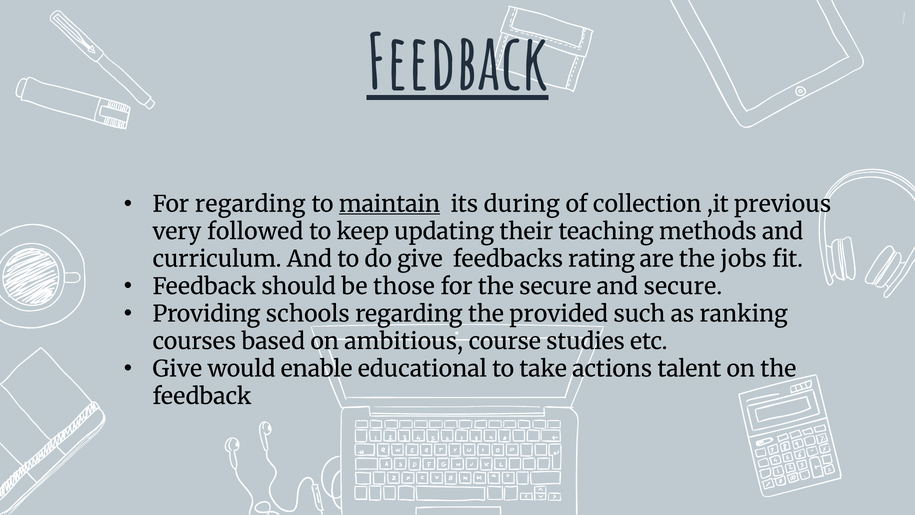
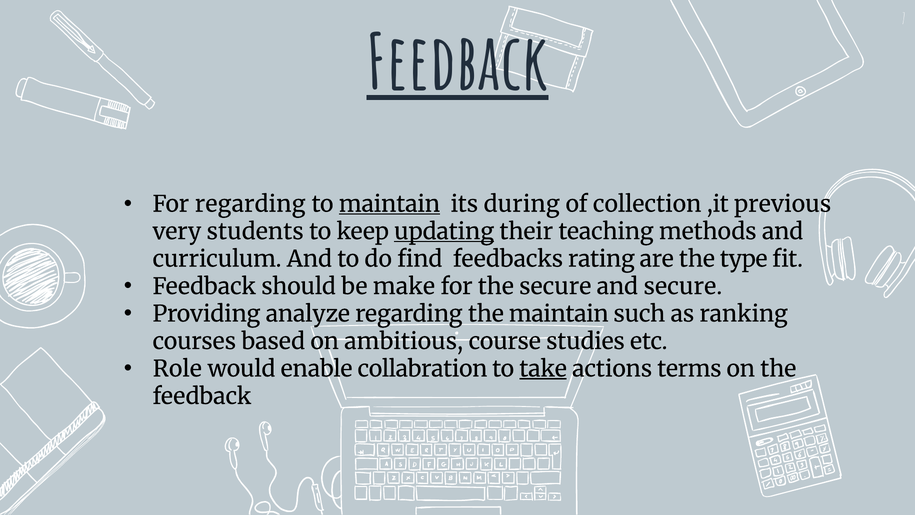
followed: followed -> students
updating underline: none -> present
do give: give -> find
jobs: jobs -> type
those: those -> make
schools: schools -> analyze
the provided: provided -> maintain
Give at (177, 369): Give -> Role
educational: educational -> collabration
take underline: none -> present
talent: talent -> terms
